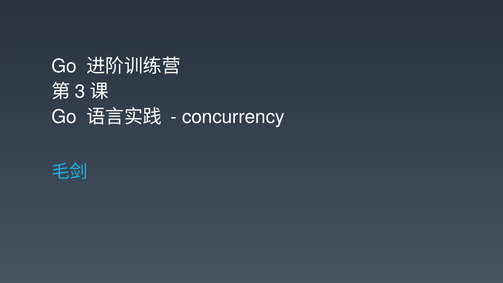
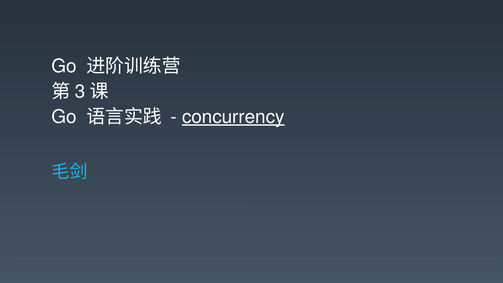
concurrency underline: none -> present
